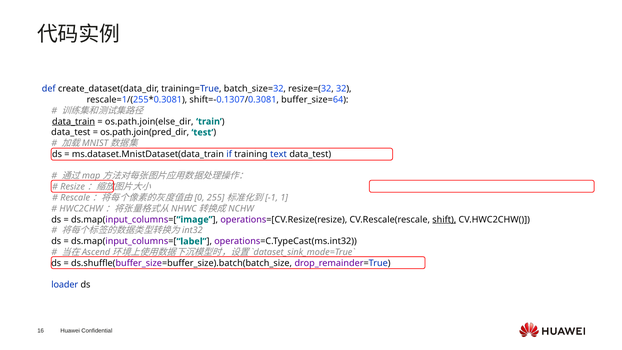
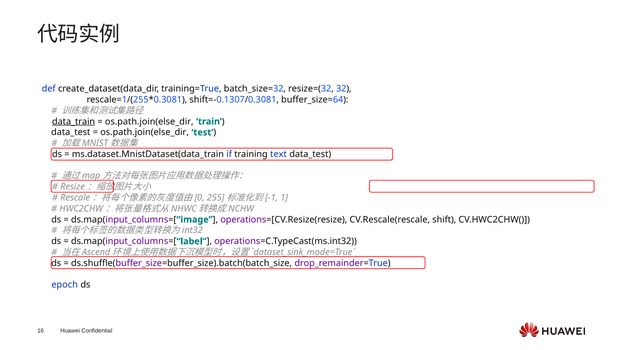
os.path.join(pred_dir at (145, 132): os.path.join(pred_dir -> os.path.join(else_dir
shift underline: present -> none
loader: loader -> epoch
